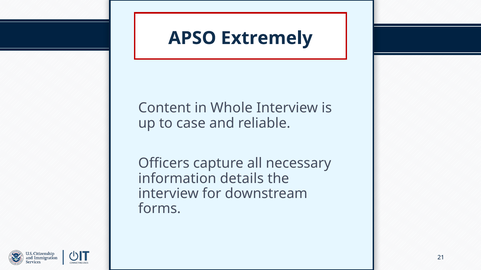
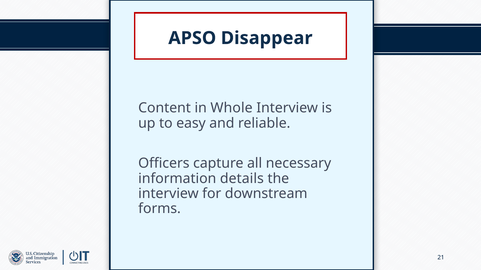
Extremely: Extremely -> Disappear
case: case -> easy
